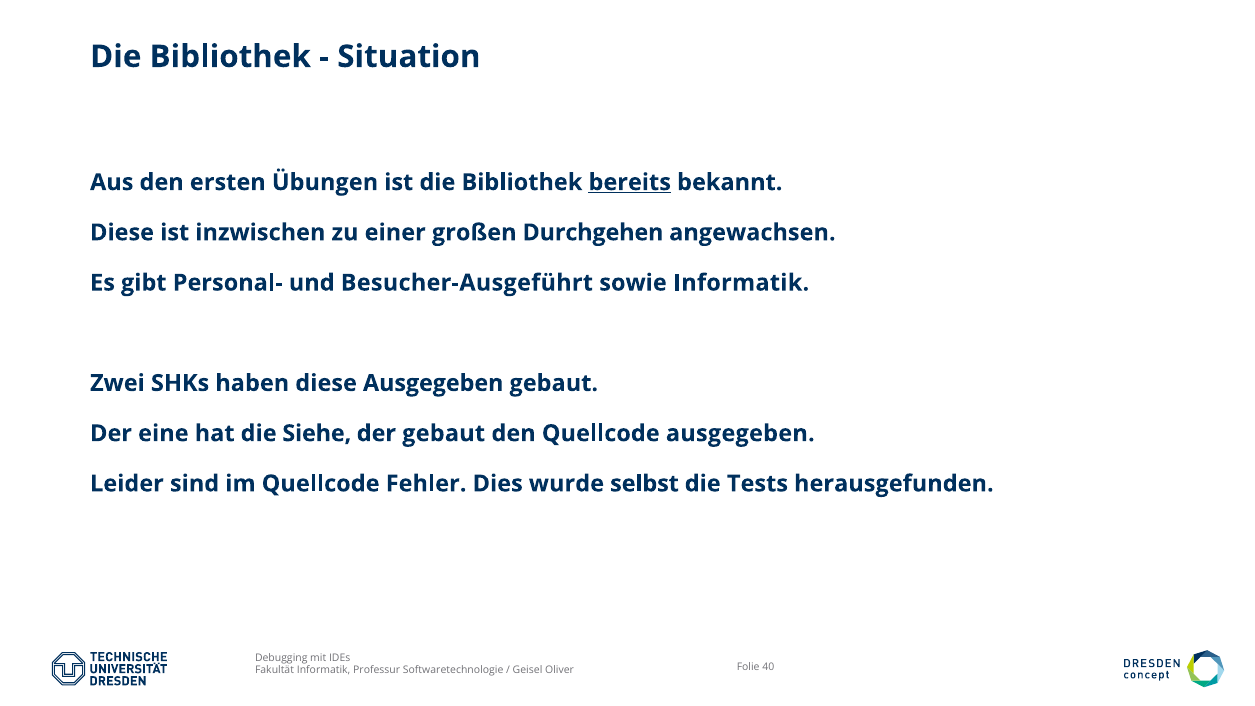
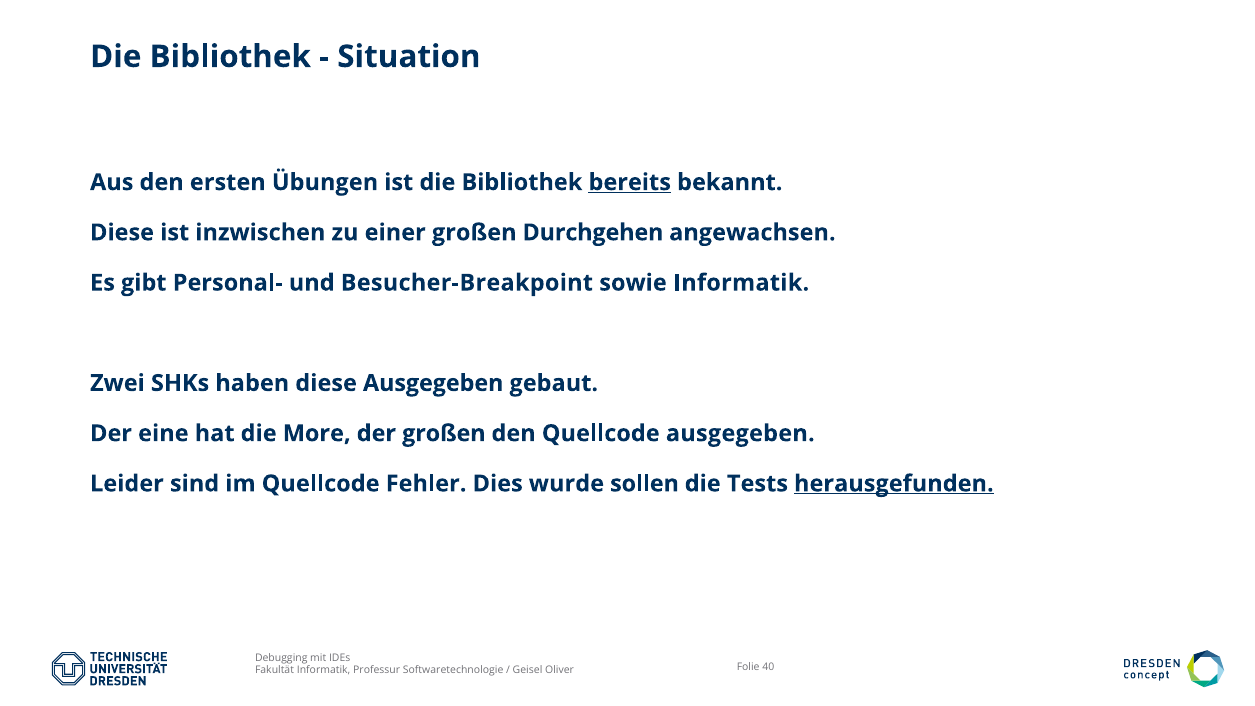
Besucher-Ausgeführt: Besucher-Ausgeführt -> Besucher-Breakpoint
Siehe: Siehe -> More
der gebaut: gebaut -> großen
selbst: selbst -> sollen
herausgefunden underline: none -> present
